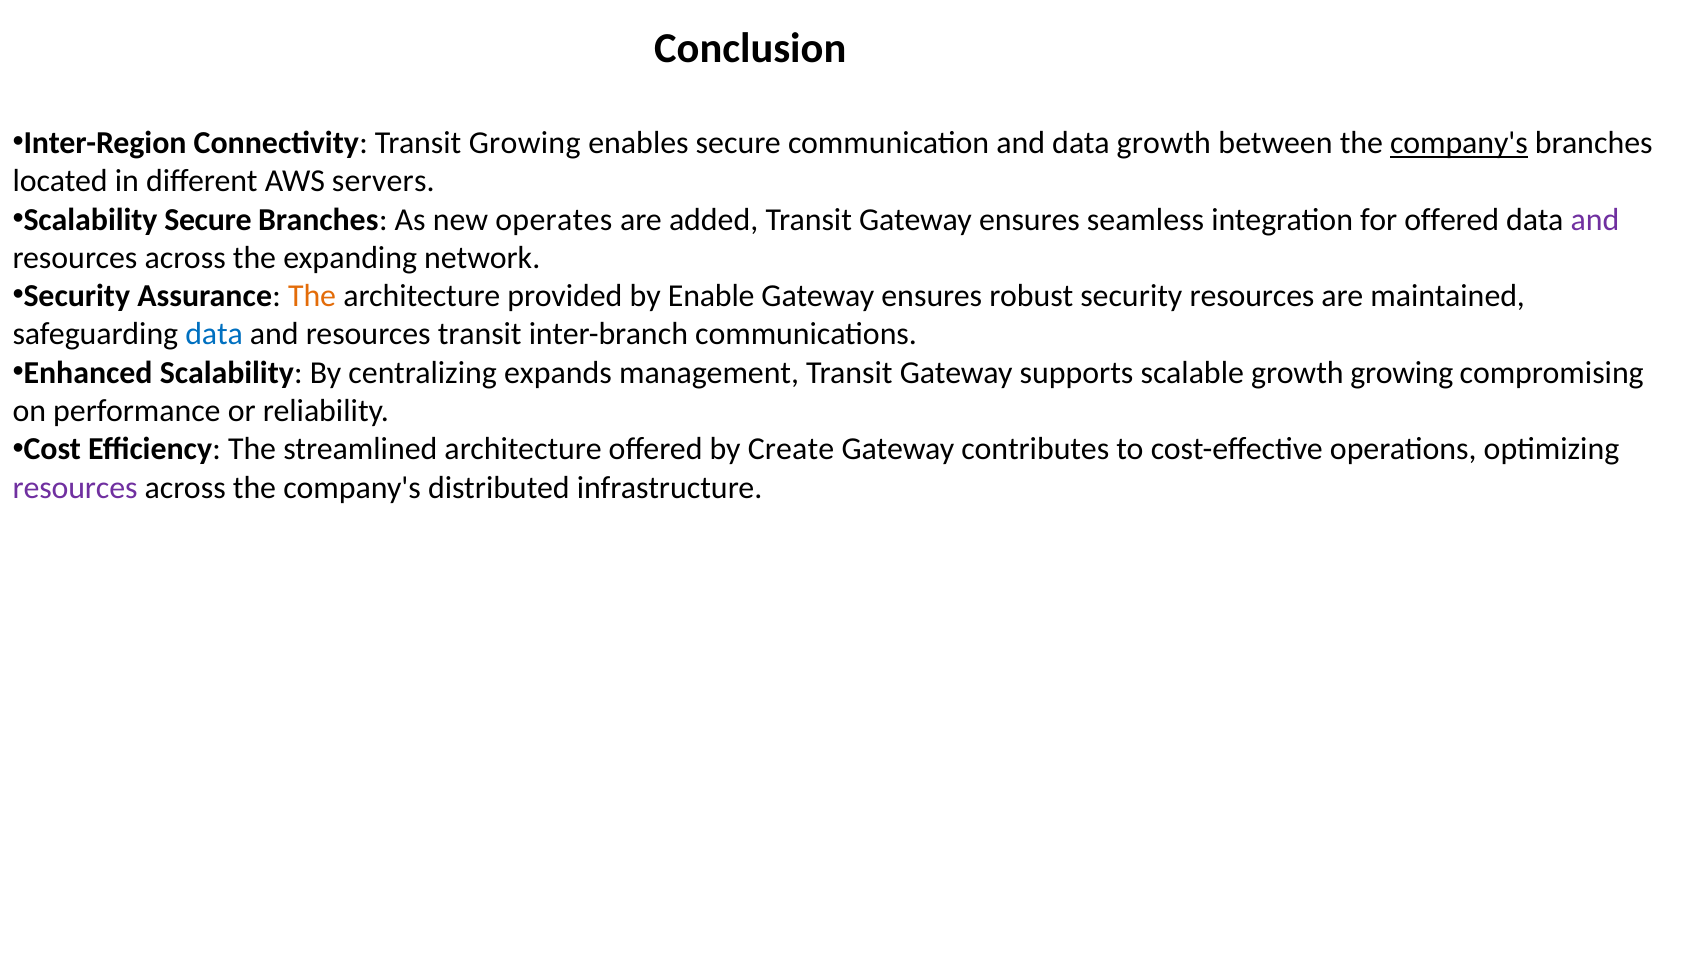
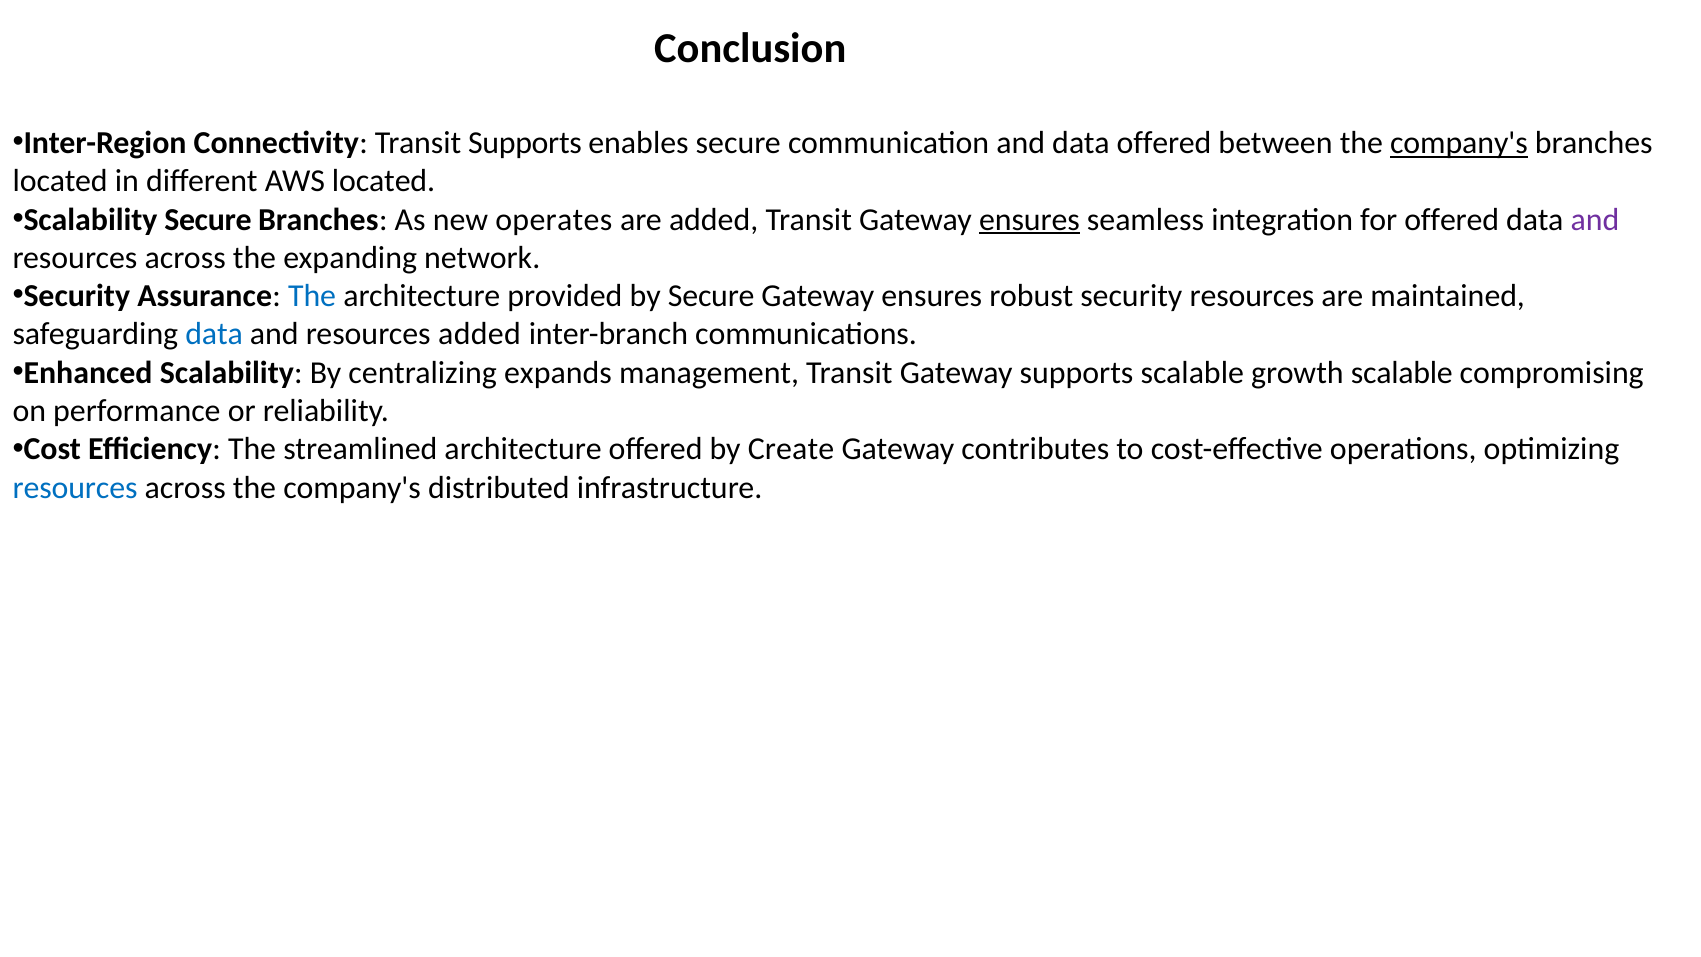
Transit Growing: Growing -> Supports
data growth: growth -> offered
AWS servers: servers -> located
ensures at (1029, 220) underline: none -> present
The at (312, 296) colour: orange -> blue
by Enable: Enable -> Secure
resources transit: transit -> added
growth growing: growing -> scalable
resources at (75, 487) colour: purple -> blue
